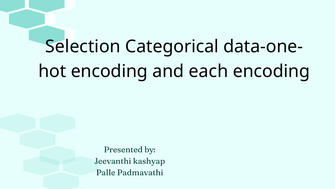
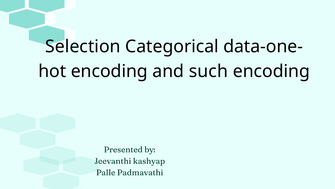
each: each -> such
